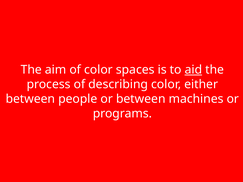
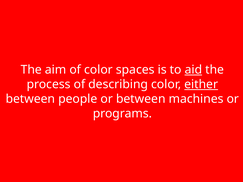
either underline: none -> present
